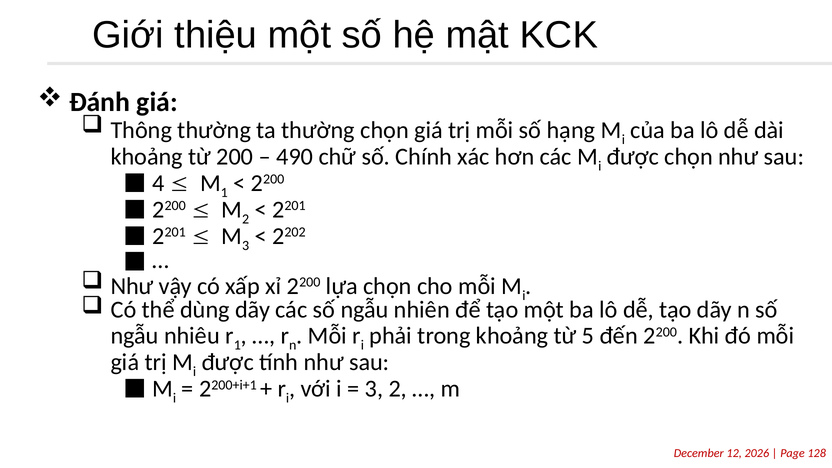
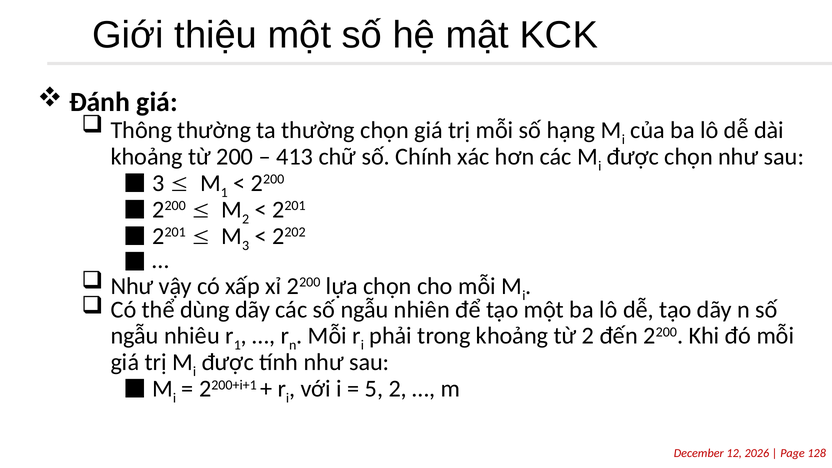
490: 490 -> 413
4 at (158, 183): 4 -> 3
từ 5: 5 -> 2
3 at (374, 389): 3 -> 5
